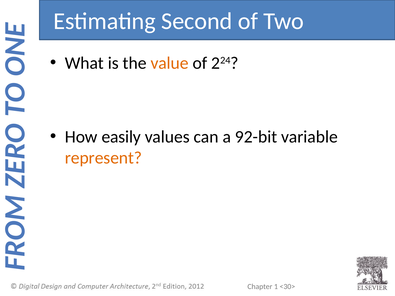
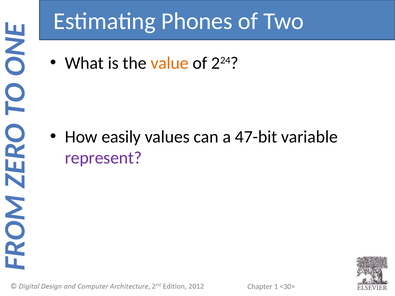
Second: Second -> Phones
92-bit: 92-bit -> 47-bit
represent colour: orange -> purple
